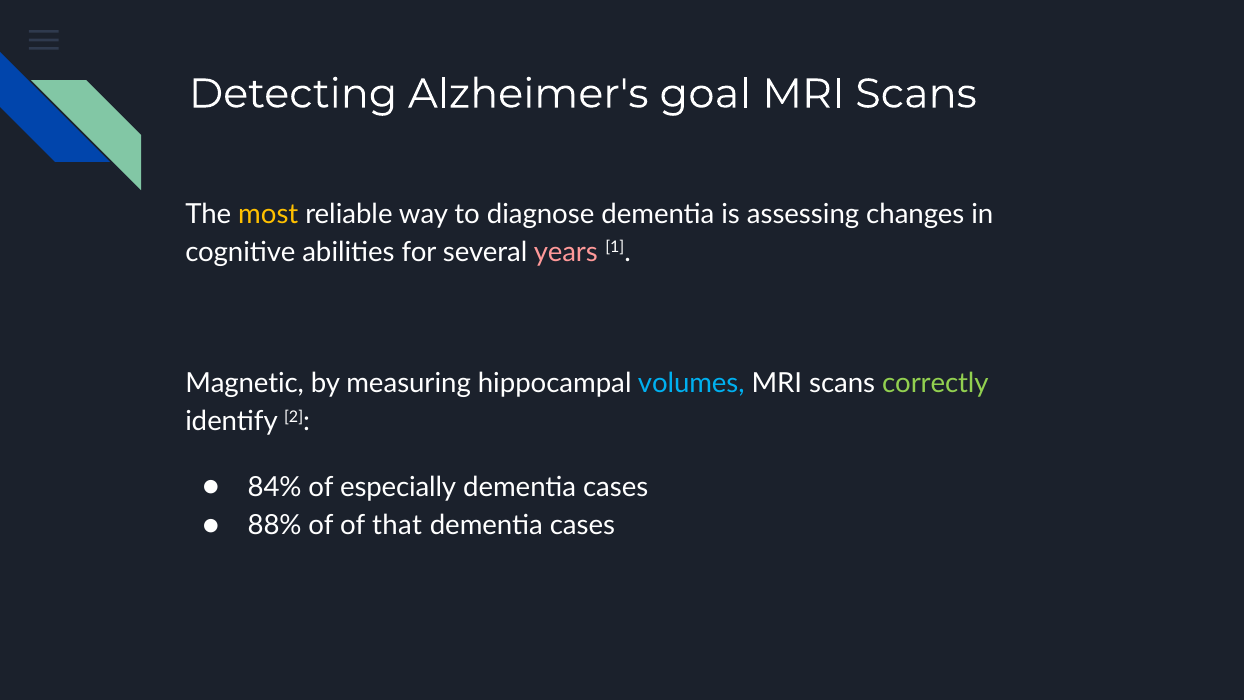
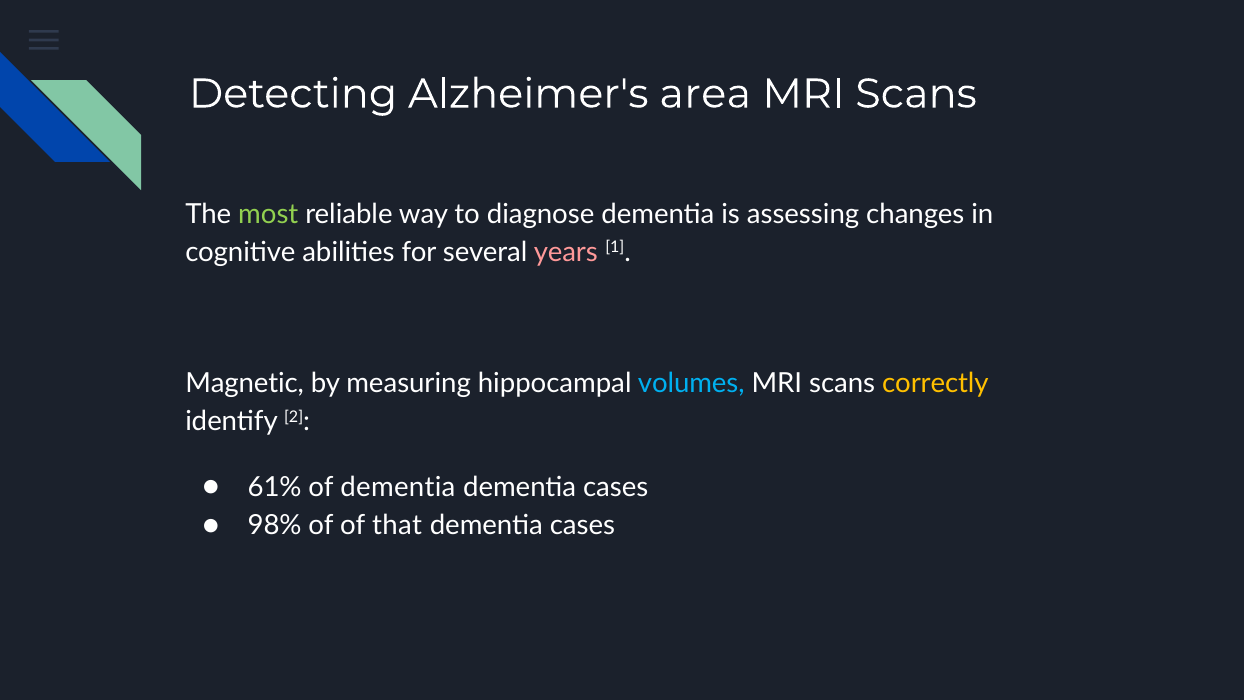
goal: goal -> area
most colour: yellow -> light green
correctly colour: light green -> yellow
84%: 84% -> 61%
of especially: especially -> dementia
88%: 88% -> 98%
